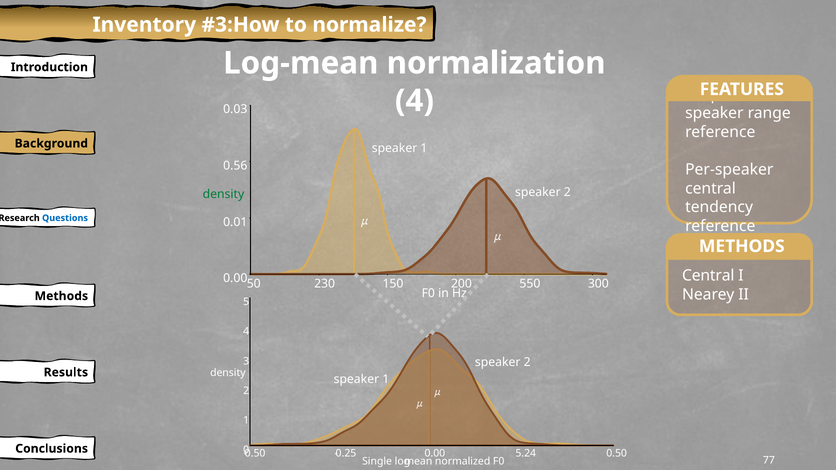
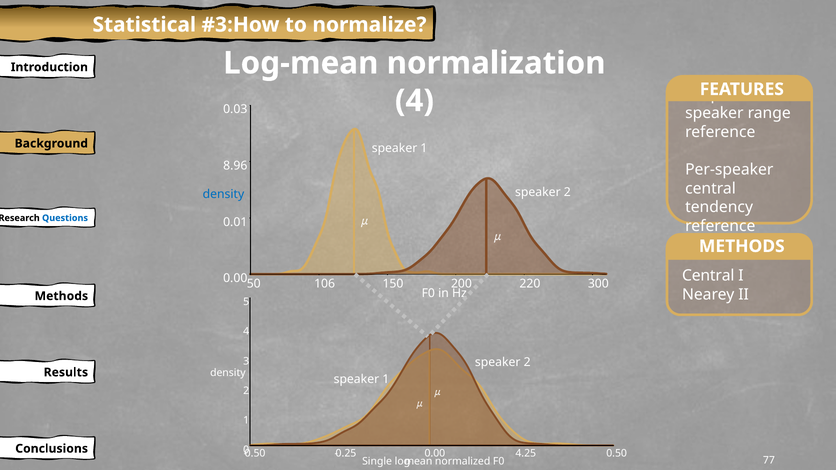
Inventory: Inventory -> Statistical
0.56: 0.56 -> 8.96
density at (223, 194) colour: green -> blue
230: 230 -> 106
550: 550 -> 220
5.24: 5.24 -> 4.25
